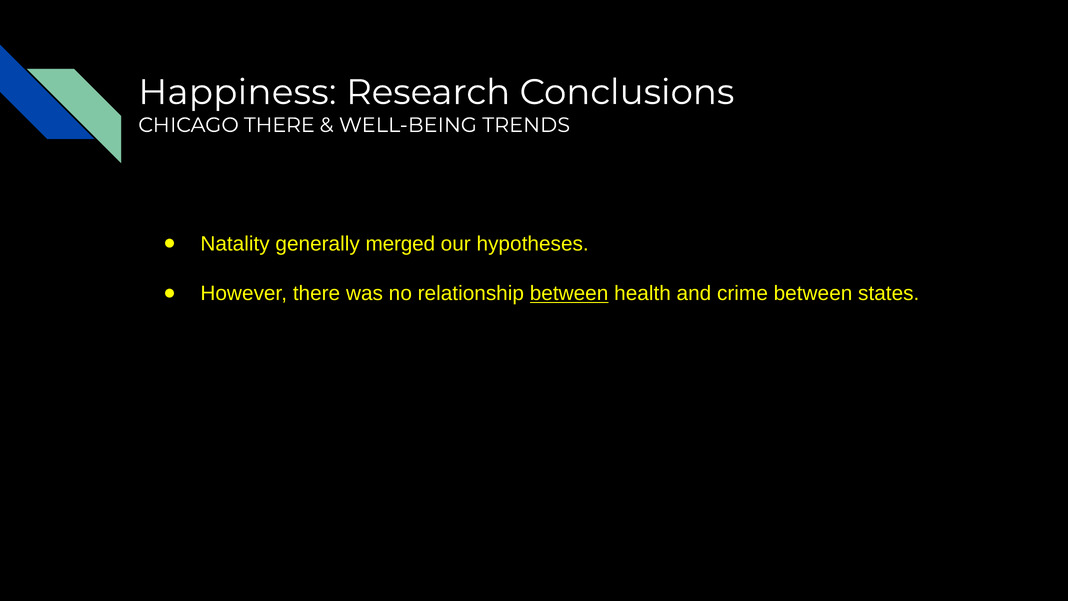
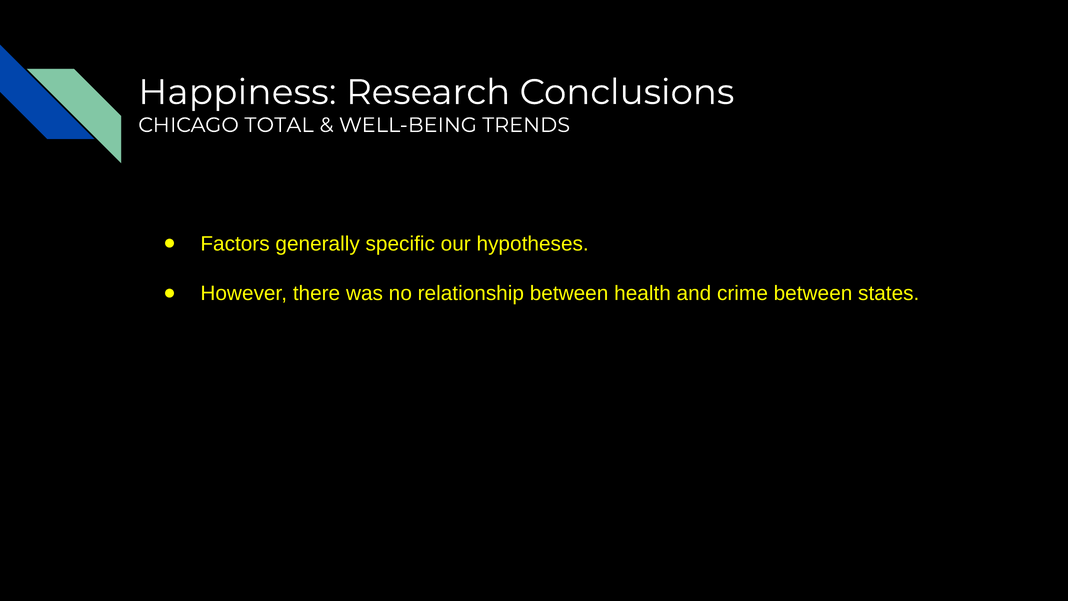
CHICAGO THERE: THERE -> TOTAL
Natality at (235, 244): Natality -> Factors
merged: merged -> specific
between at (569, 293) underline: present -> none
